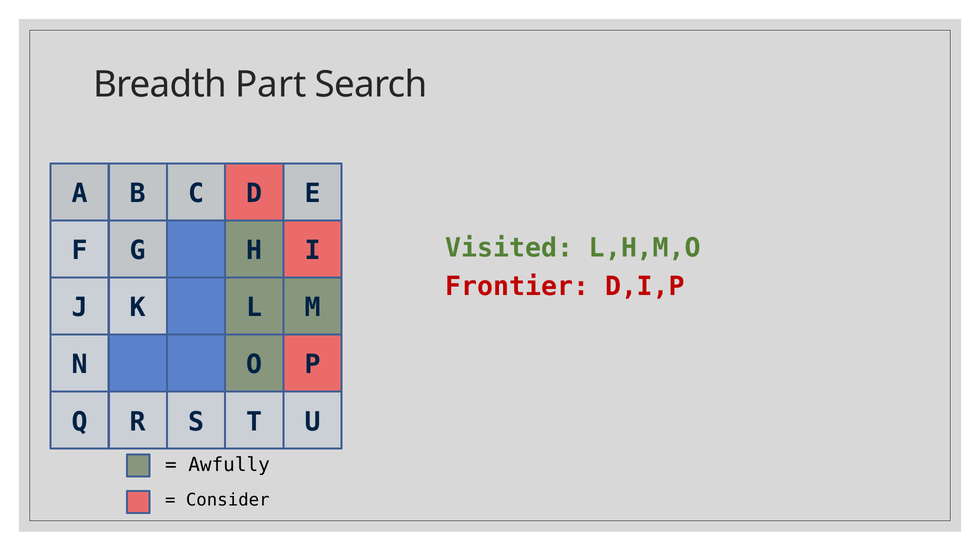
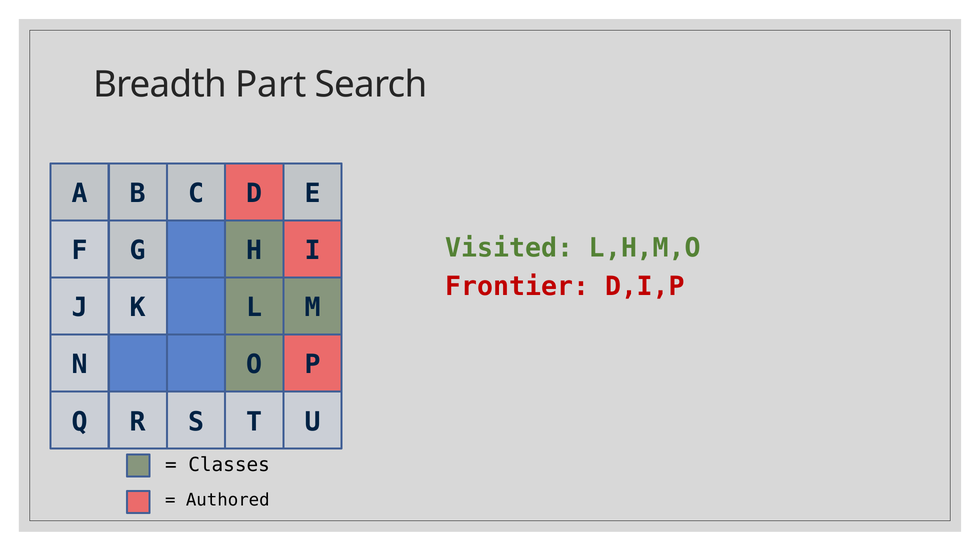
Awfully: Awfully -> Classes
Consider: Consider -> Authored
